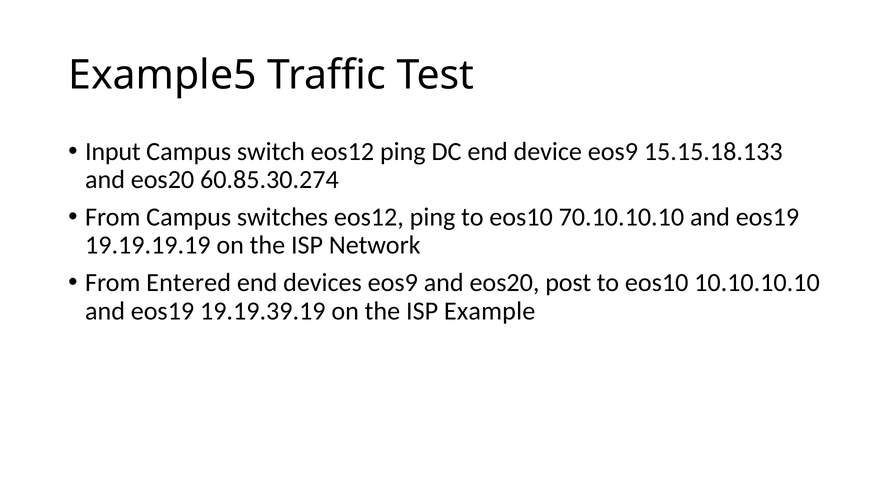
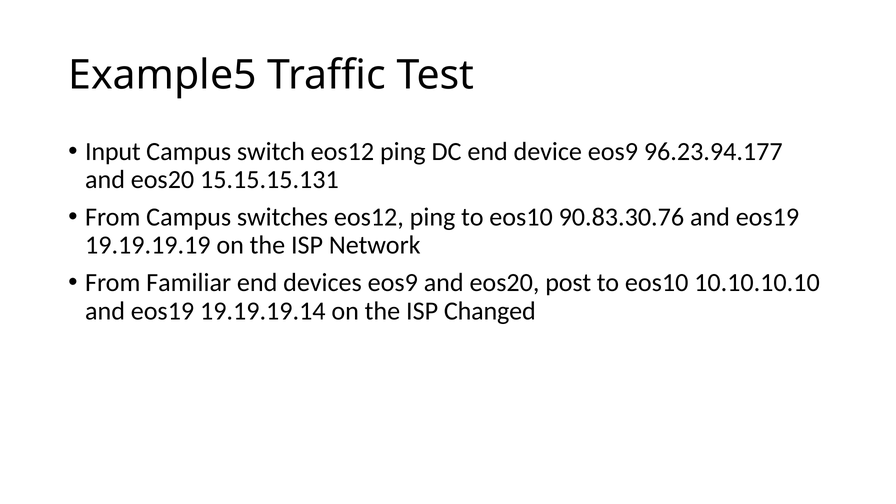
15.15.18.133: 15.15.18.133 -> 96.23.94.177
60.85.30.274: 60.85.30.274 -> 15.15.15.131
70.10.10.10: 70.10.10.10 -> 90.83.30.76
Entered: Entered -> Familiar
19.19.39.19: 19.19.39.19 -> 19.19.19.14
Example: Example -> Changed
